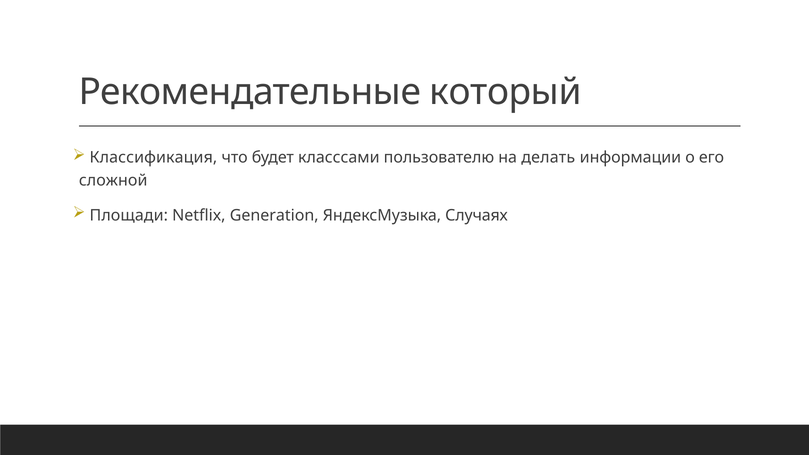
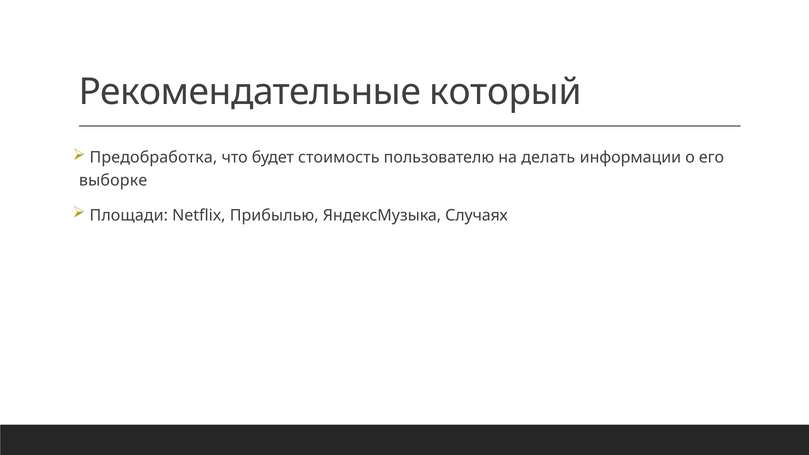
Классификация: Классификация -> Предобработка
класссами: класссами -> стоимость
сложной: сложной -> выборке
Generation: Generation -> Прибылью
